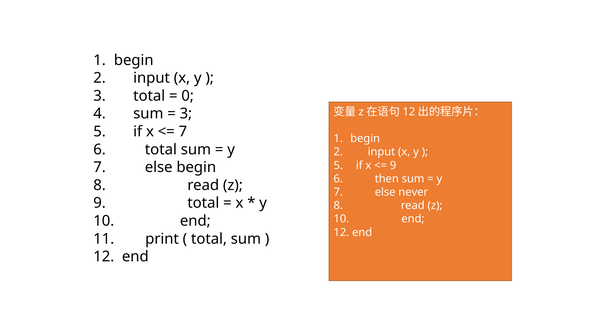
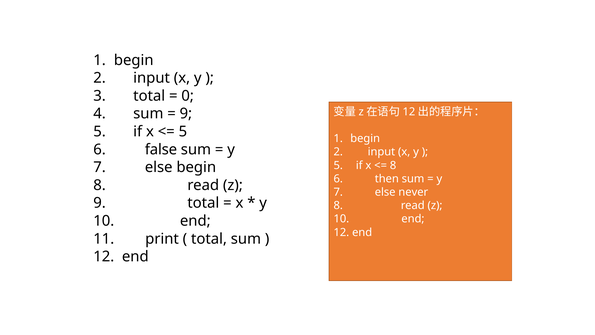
3 at (186, 114): 3 -> 9
7 at (183, 131): 7 -> 5
6 total: total -> false
9 at (393, 165): 9 -> 8
